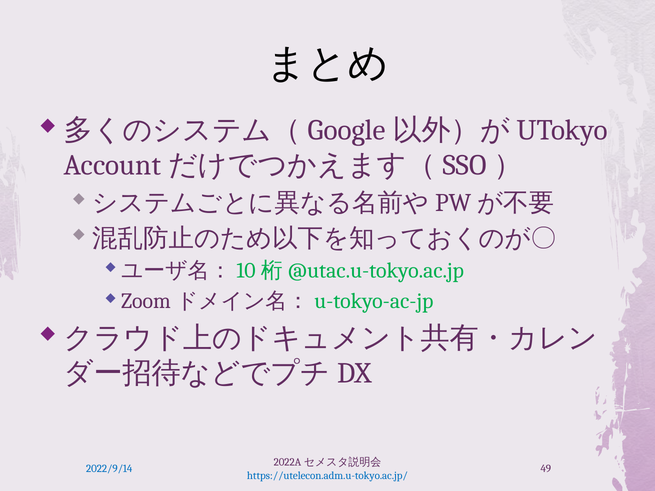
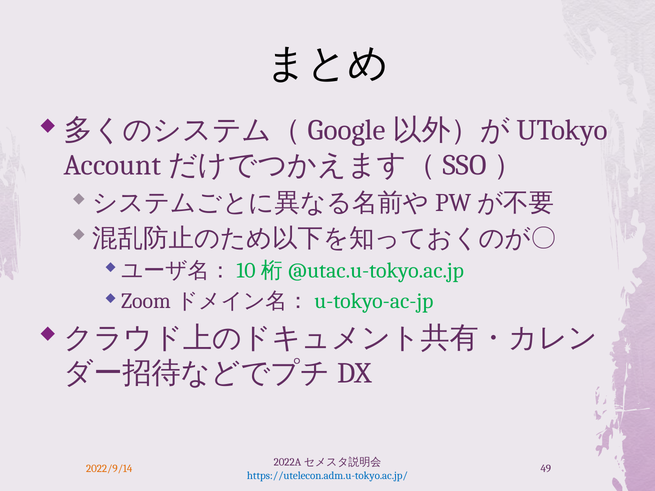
2022/9/14 colour: blue -> orange
